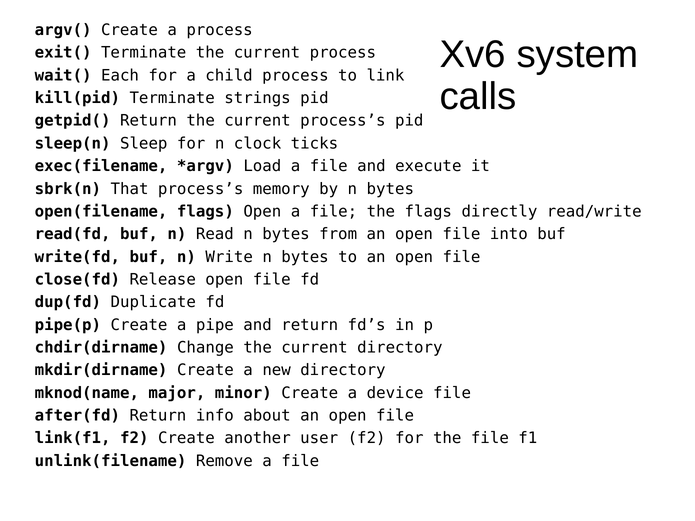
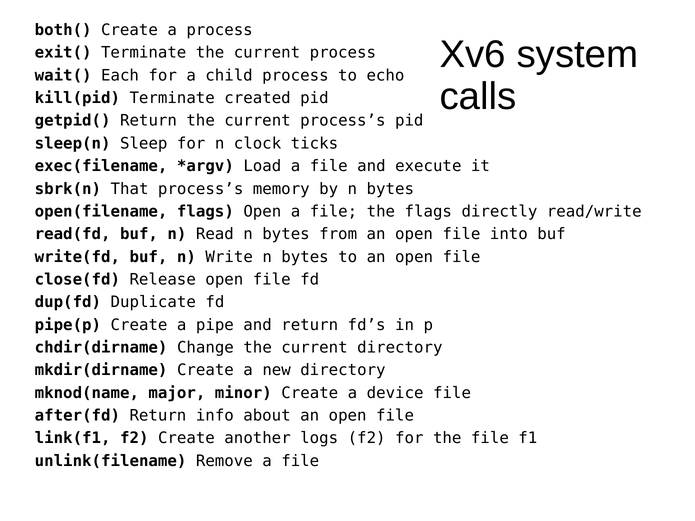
argv(: argv( -> both(
link: link -> echo
strings: strings -> created
user: user -> logs
